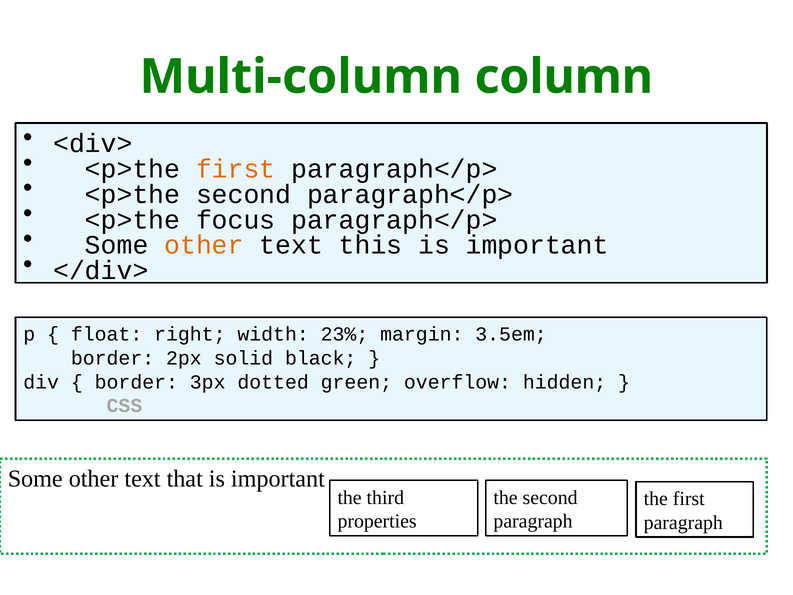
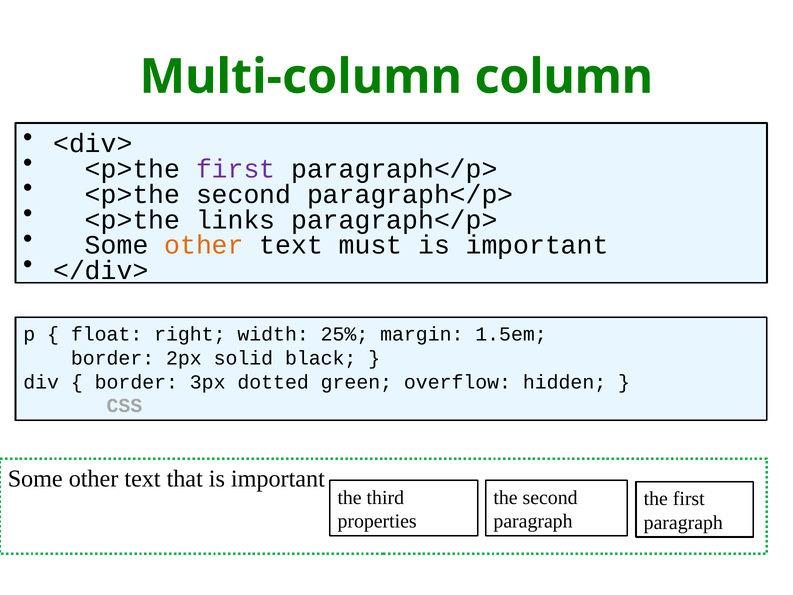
first at (236, 169) colour: orange -> purple
focus: focus -> links
this: this -> must
23%: 23% -> 25%
3.5em: 3.5em -> 1.5em
